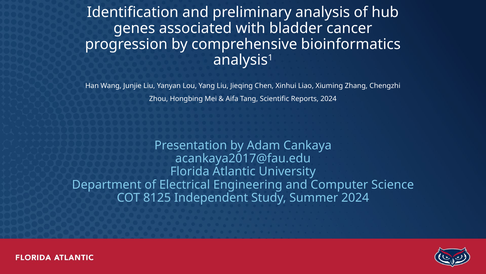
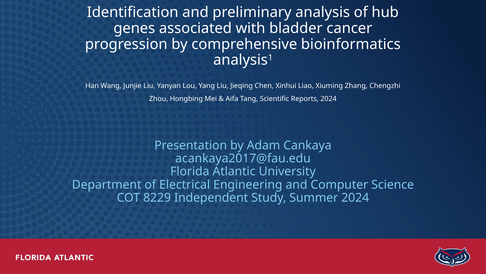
8125: 8125 -> 8229
